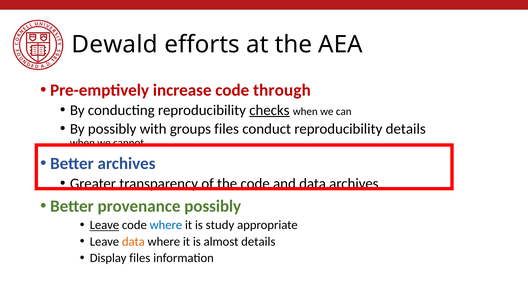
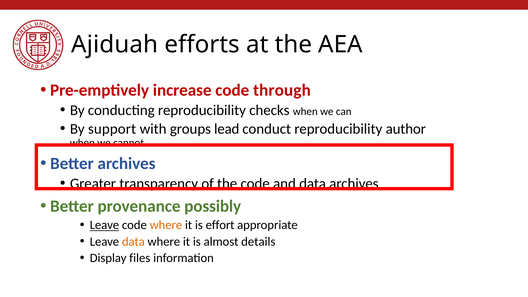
Dewald: Dewald -> Ajiduah
checks underline: present -> none
By possibly: possibly -> support
groups files: files -> lead
reproducibility details: details -> author
where at (166, 225) colour: blue -> orange
study: study -> effort
